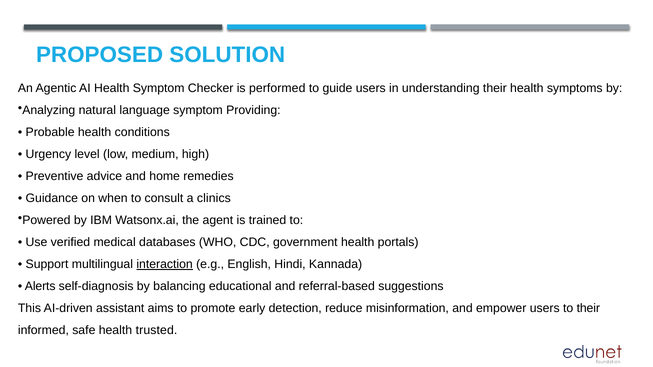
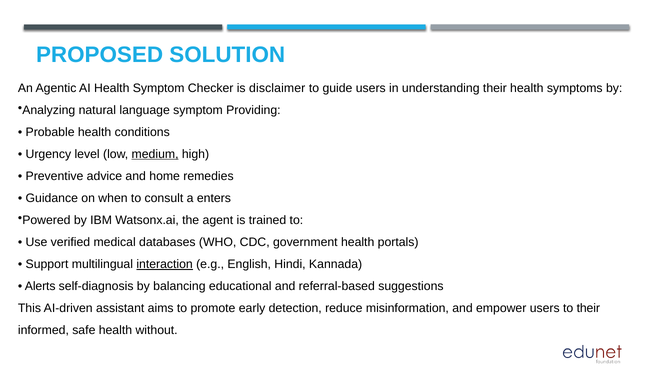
performed: performed -> disclaimer
medium underline: none -> present
clinics: clinics -> enters
trusted: trusted -> without
